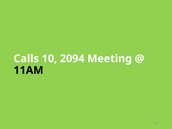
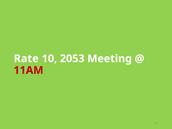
Calls: Calls -> Rate
2094: 2094 -> 2053
11AM colour: black -> red
